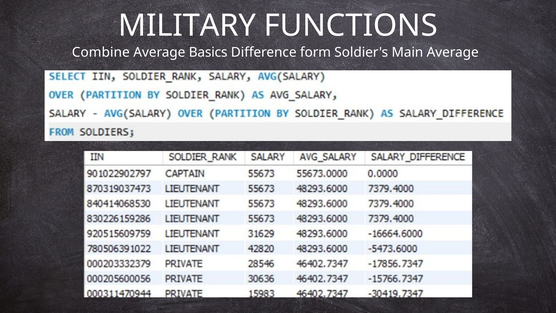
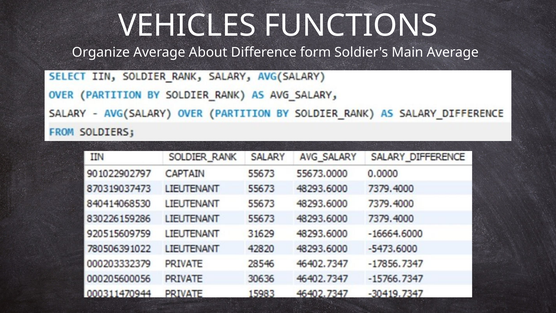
MILITARY: MILITARY -> VEHICLES
Combine: Combine -> Organize
Basics: Basics -> About
